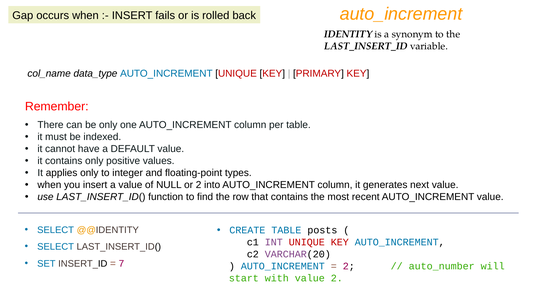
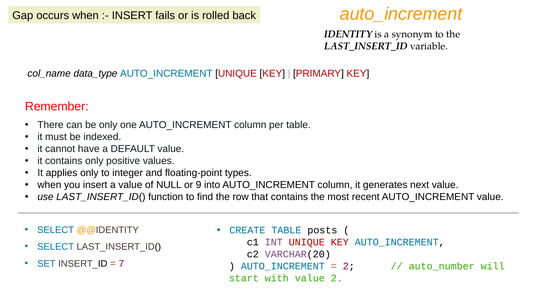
or 2: 2 -> 9
